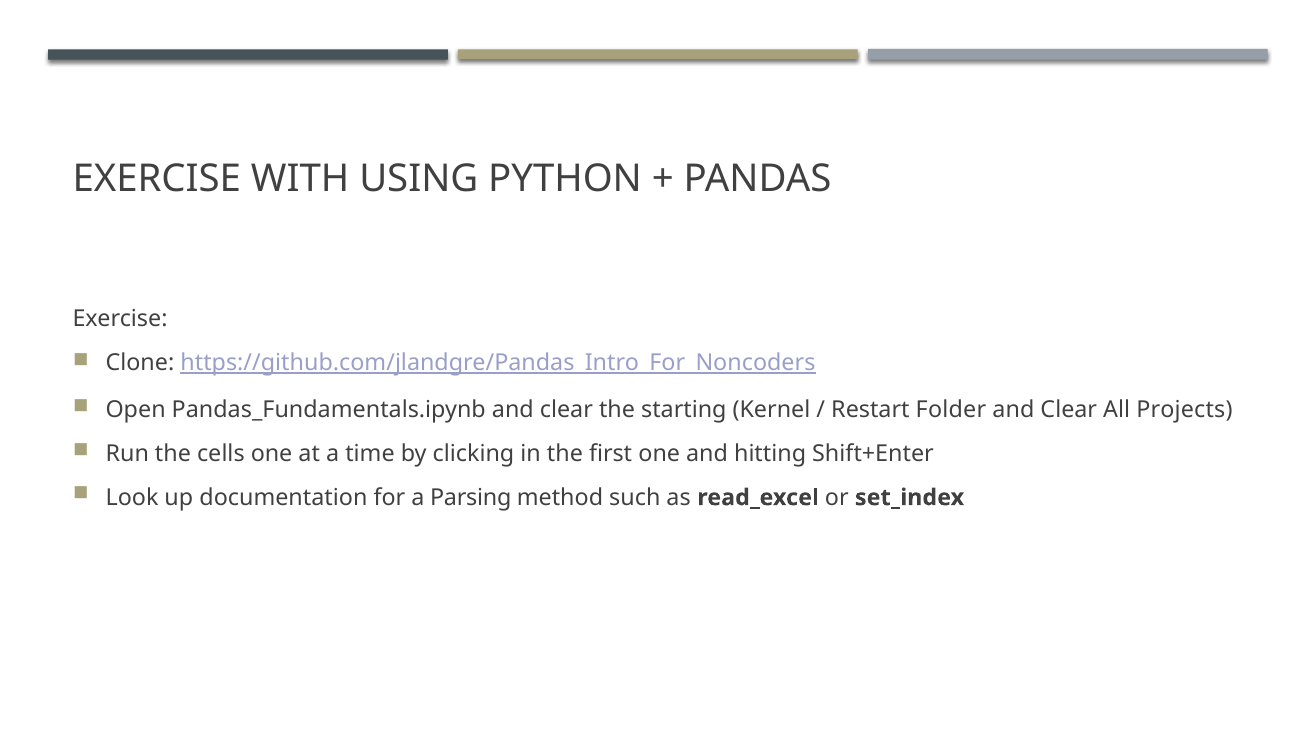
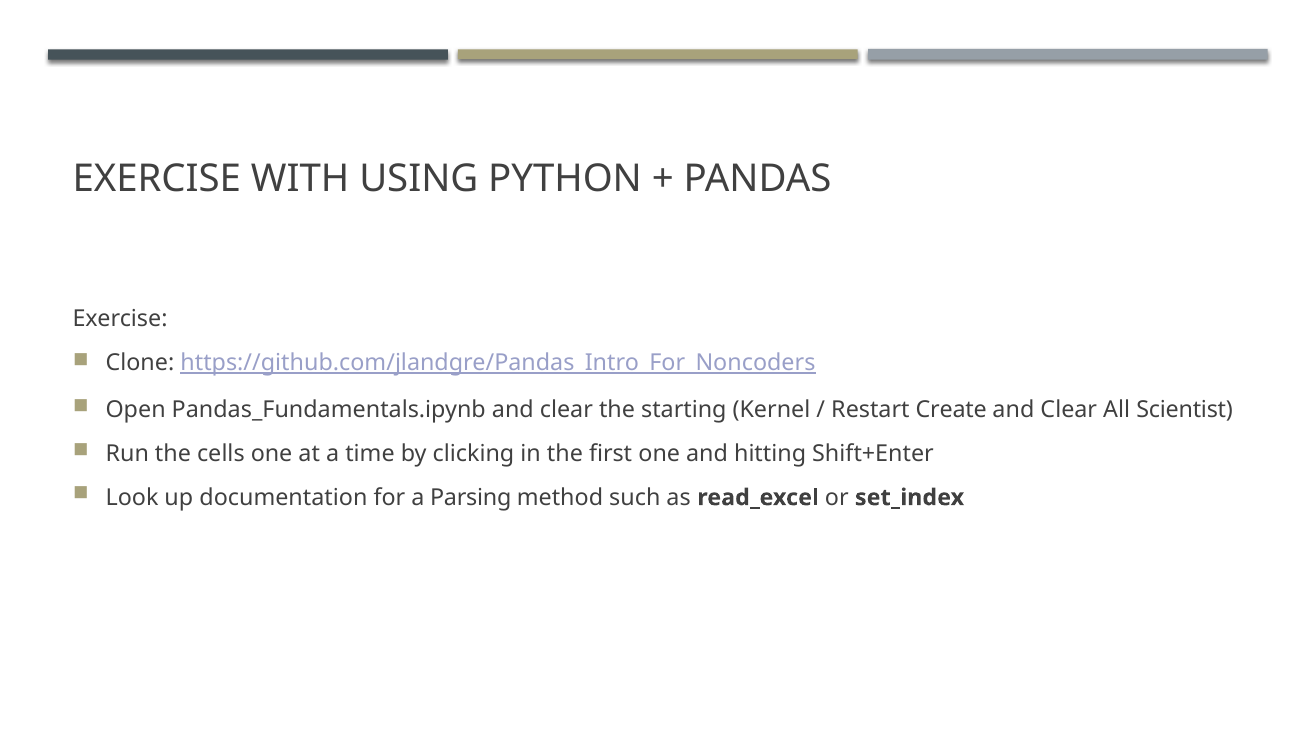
Folder: Folder -> Create
Projects: Projects -> Scientist
